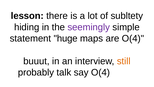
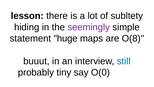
are O(4: O(4 -> O(8
still colour: orange -> blue
talk: talk -> tiny
say O(4: O(4 -> O(0
